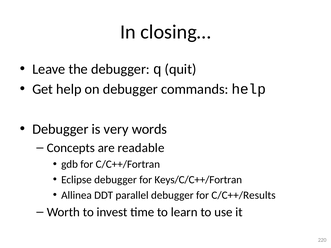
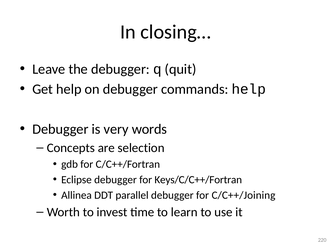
readable: readable -> selection
C/C++/Results: C/C++/Results -> C/C++/Joining
